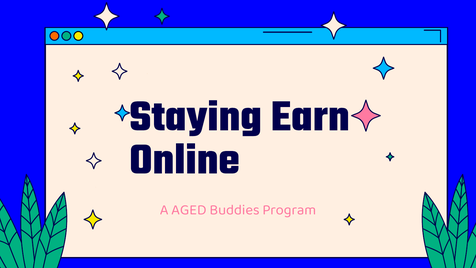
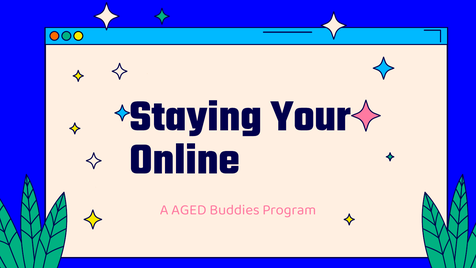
Earn: Earn -> Your
